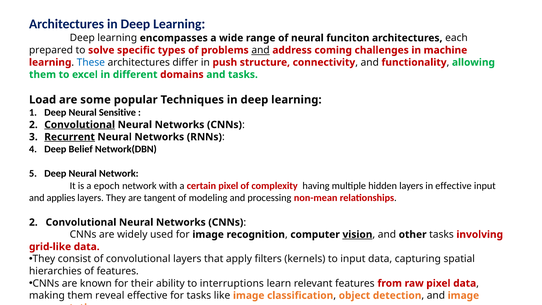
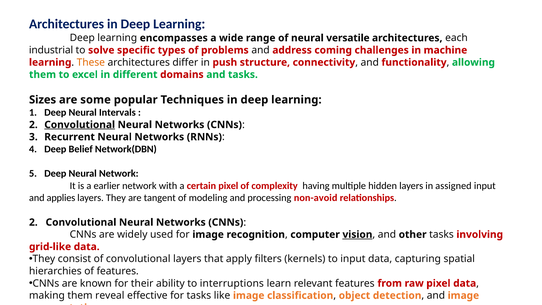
funciton: funciton -> versatile
prepared: prepared -> industrial
and at (261, 50) underline: present -> none
These colour: blue -> orange
Load: Load -> Sizes
Sensitive: Sensitive -> Intervals
Recurrent underline: present -> none
epoch: epoch -> earlier
in effective: effective -> assigned
non-mean: non-mean -> non-avoid
